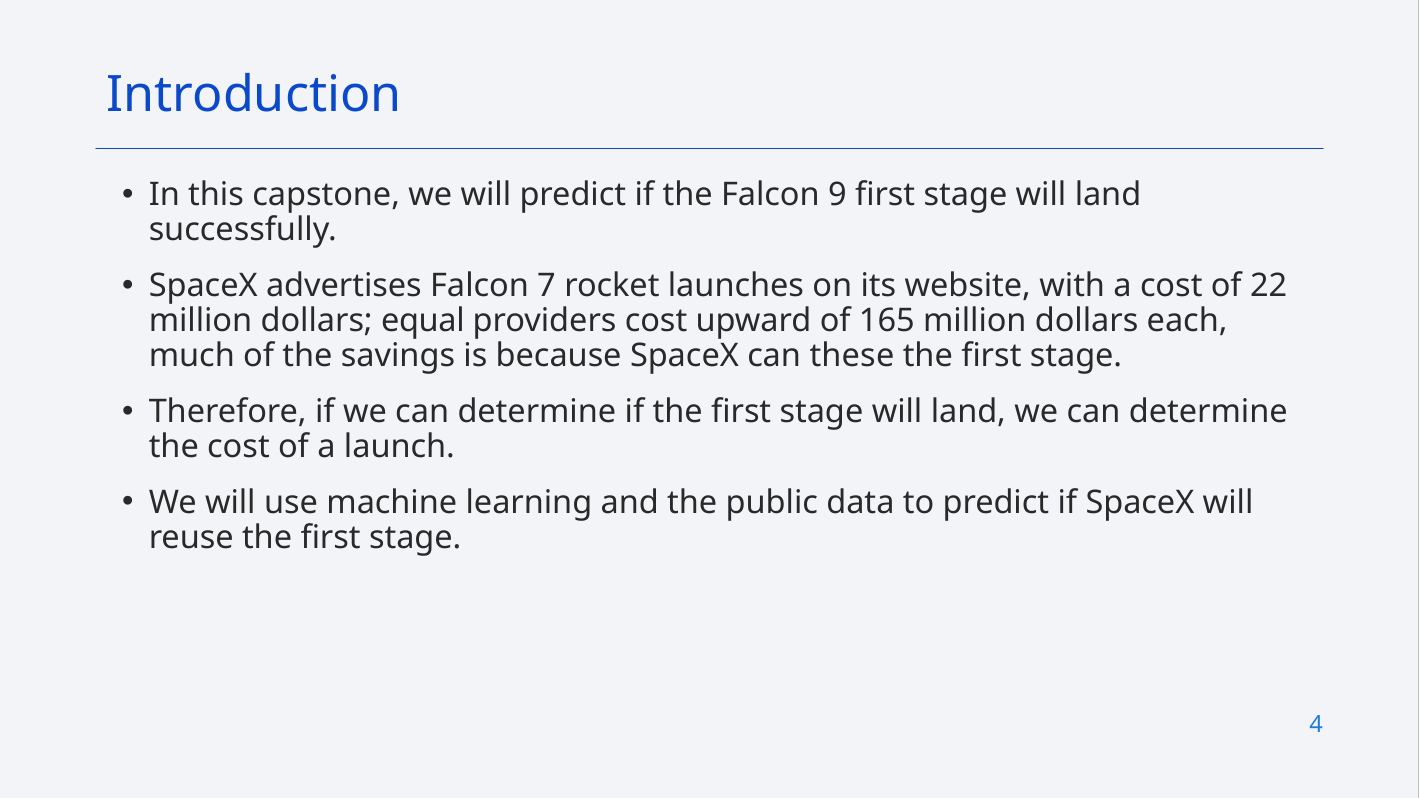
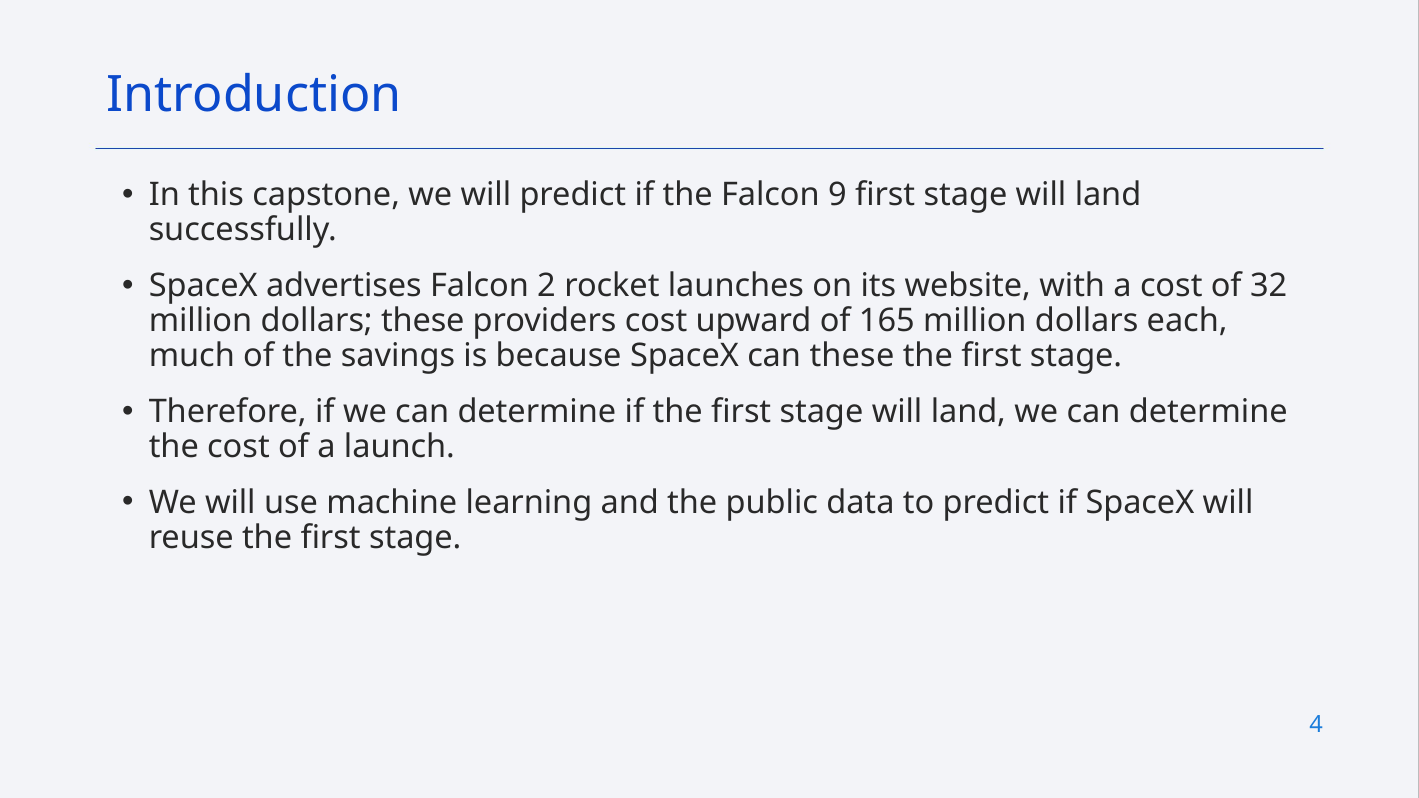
7: 7 -> 2
22: 22 -> 32
dollars equal: equal -> these
